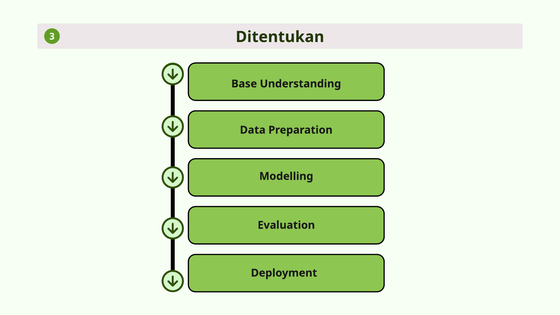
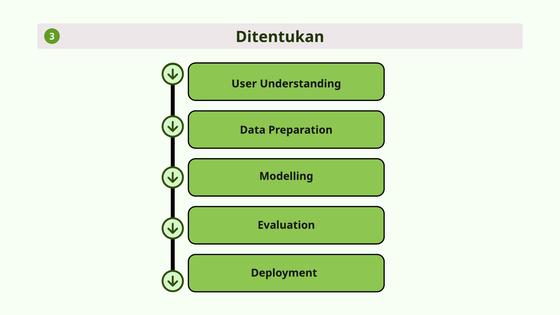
Base: Base -> User
